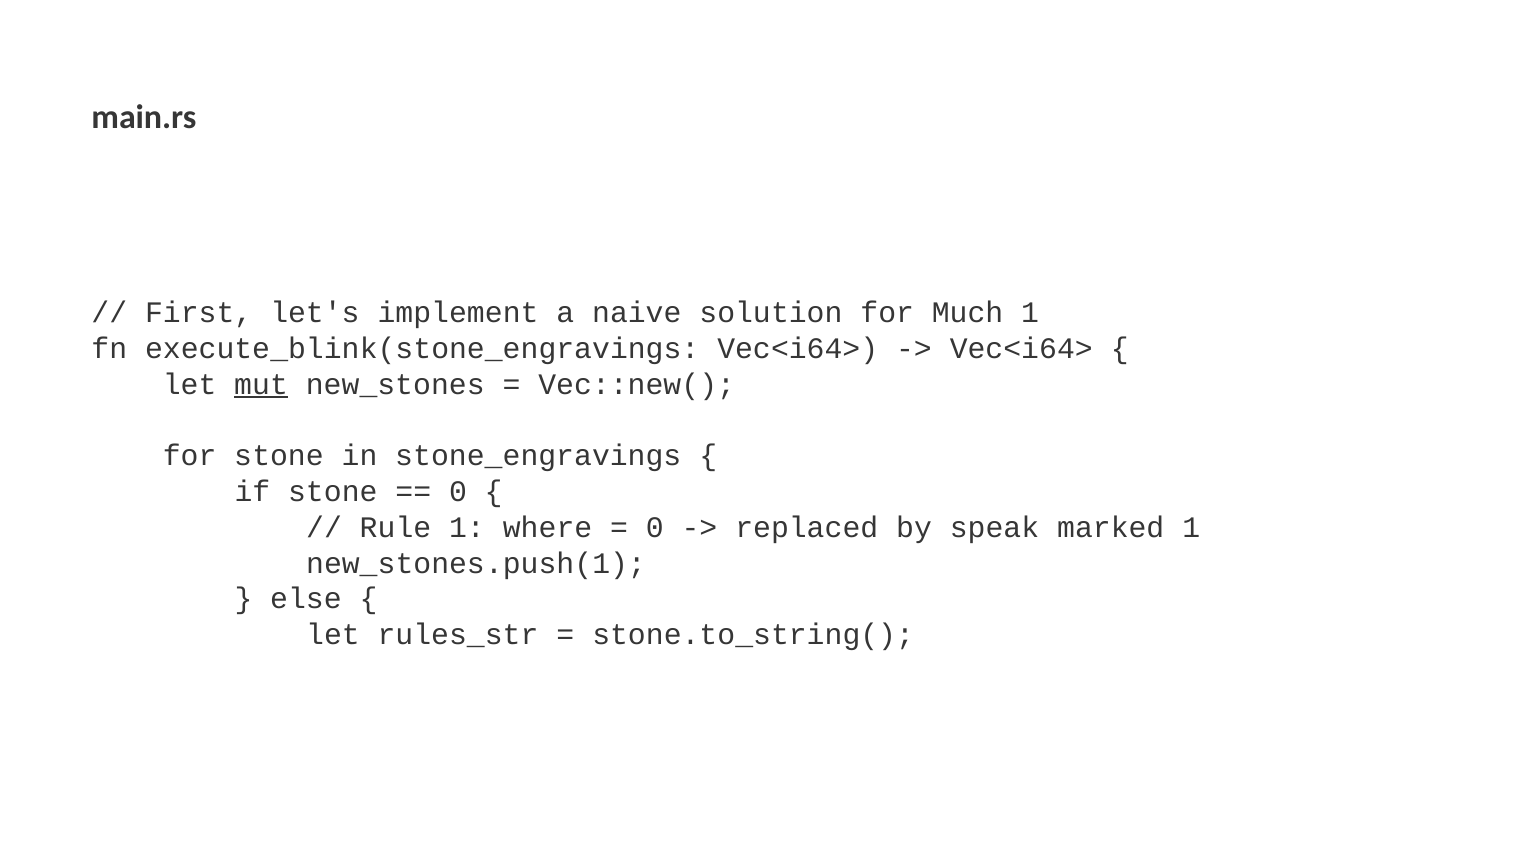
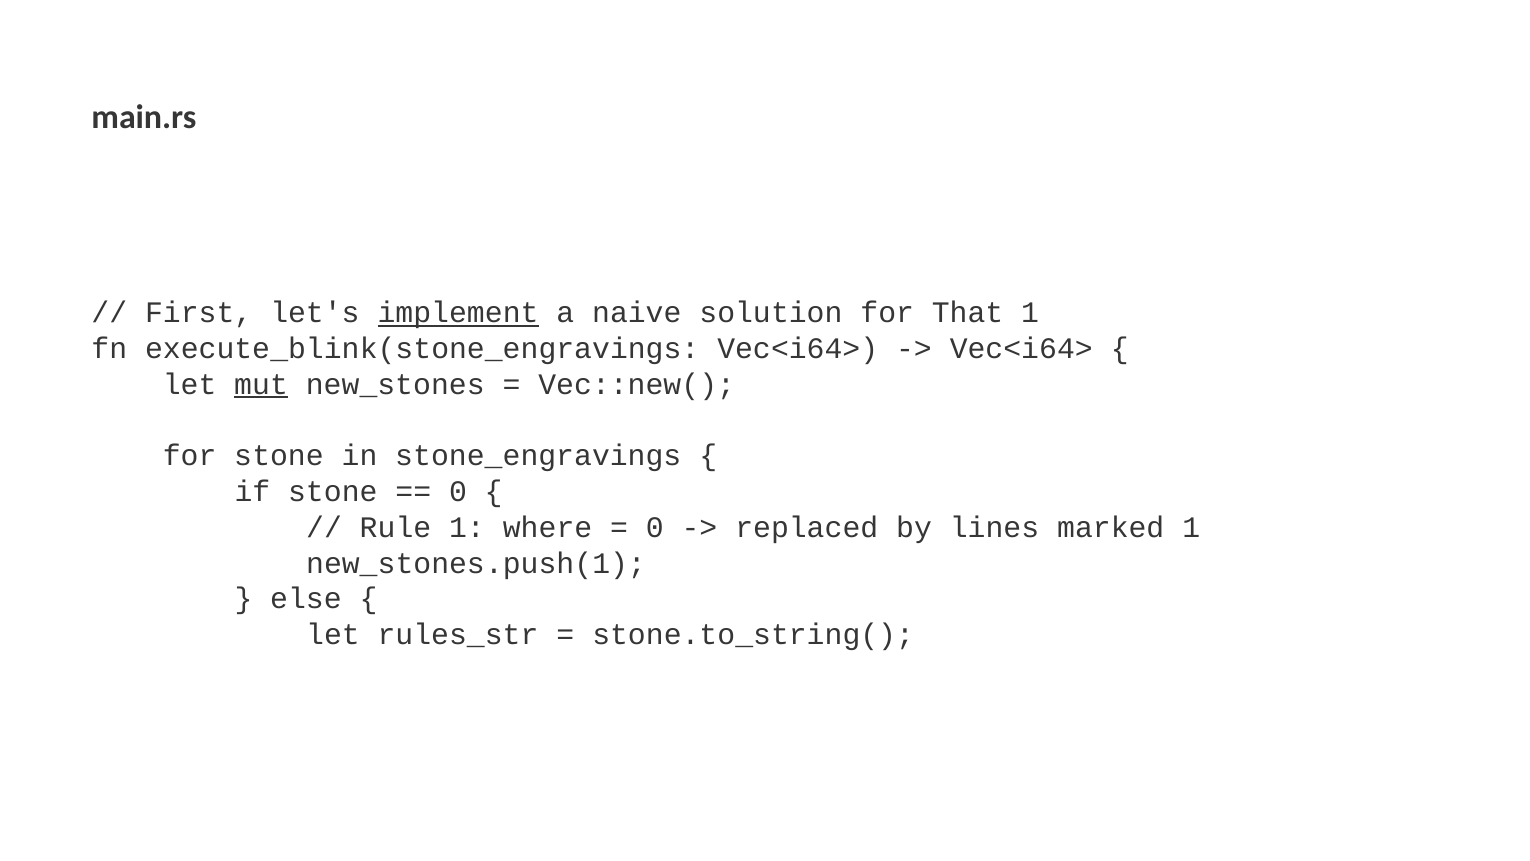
implement underline: none -> present
Much: Much -> That
speak: speak -> lines
